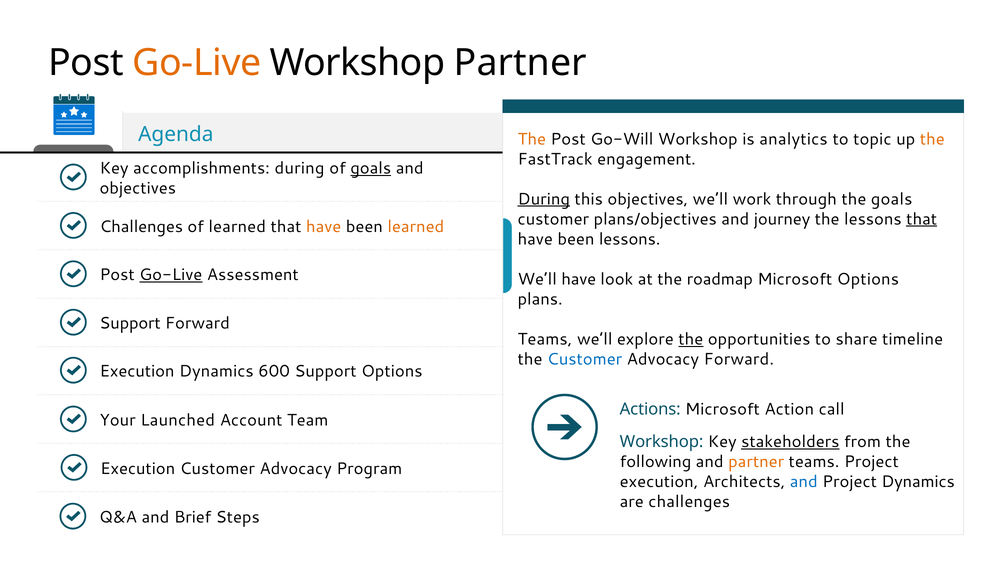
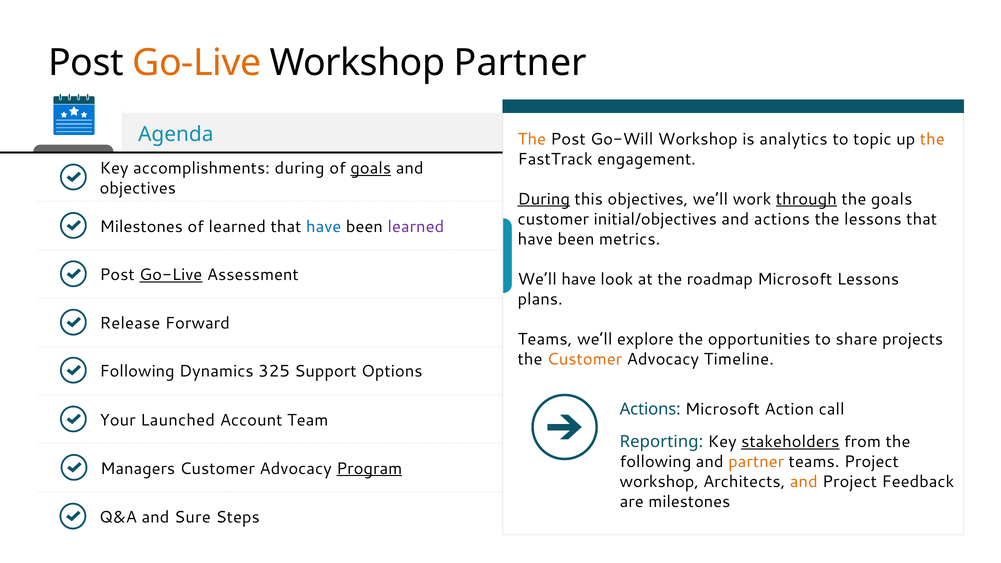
through underline: none -> present
plans/objectives: plans/objectives -> initial/objectives
and journey: journey -> actions
that at (922, 219) underline: present -> none
Challenges at (141, 227): Challenges -> Milestones
have at (324, 227) colour: orange -> blue
learned at (416, 227) colour: orange -> purple
been lessons: lessons -> metrics
Microsoft Options: Options -> Lessons
Support at (130, 323): Support -> Release
the at (691, 339) underline: present -> none
timeline: timeline -> projects
Customer at (585, 359) colour: blue -> orange
Advocacy Forward: Forward -> Timeline
Execution at (137, 371): Execution -> Following
600: 600 -> 325
Workshop at (662, 442): Workshop -> Reporting
Execution at (138, 469): Execution -> Managers
Program underline: none -> present
execution at (659, 482): execution -> workshop
and at (804, 482) colour: blue -> orange
Project Dynamics: Dynamics -> Feedback
are challenges: challenges -> milestones
Brief: Brief -> Sure
